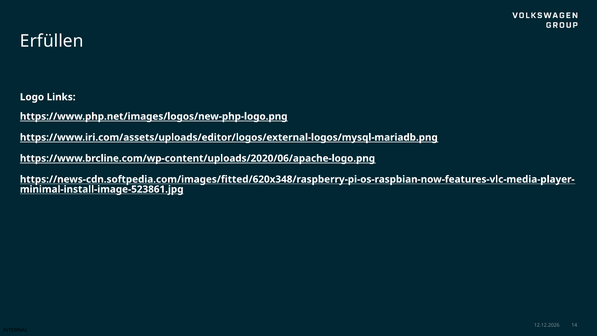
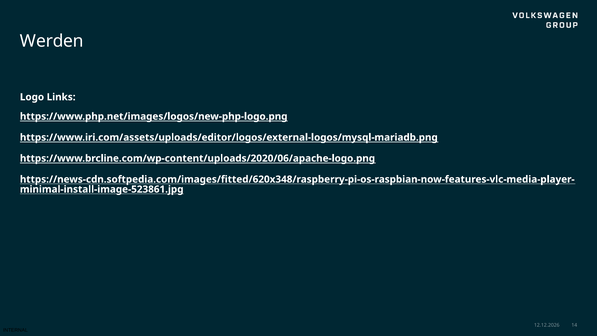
Erfüllen: Erfüllen -> Werden
